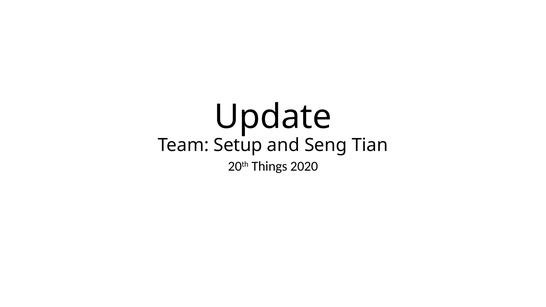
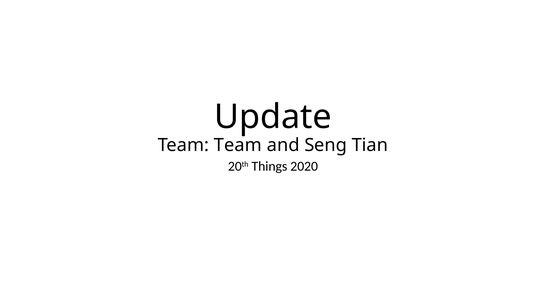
Team Setup: Setup -> Team
